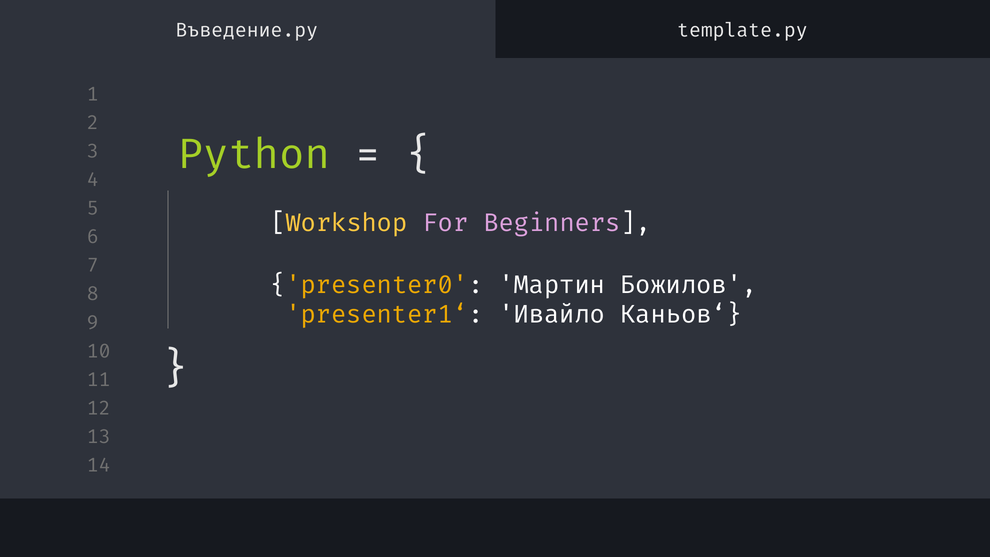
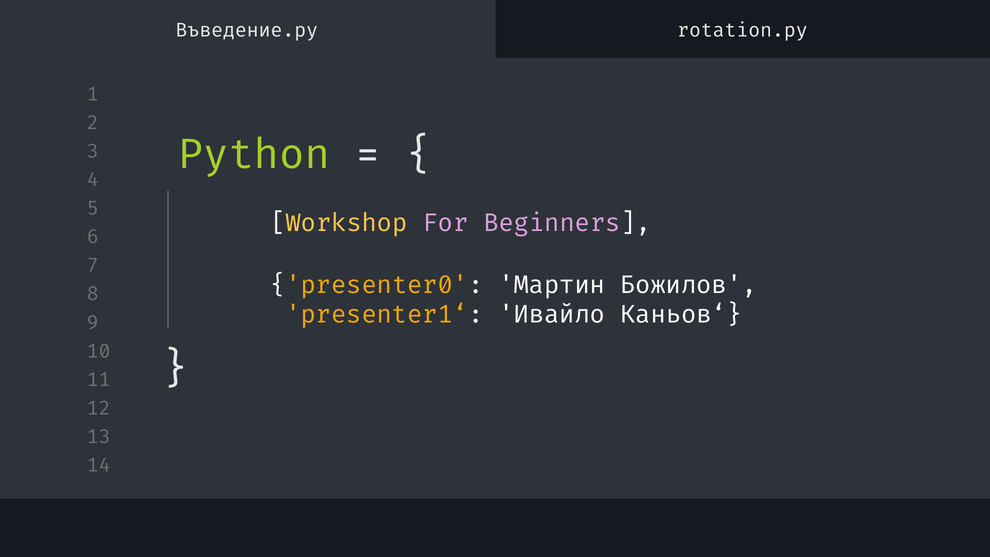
template.py: template.py -> rotation.py
